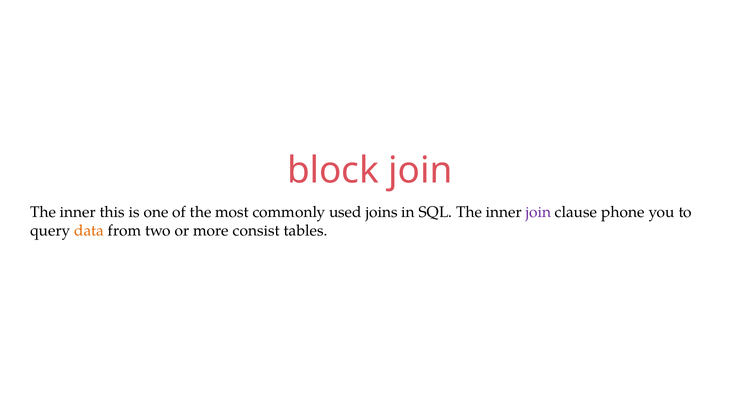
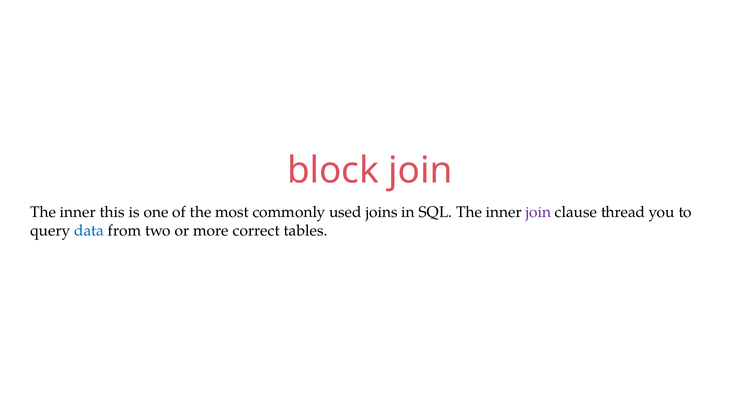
phone: phone -> thread
data colour: orange -> blue
consist: consist -> correct
